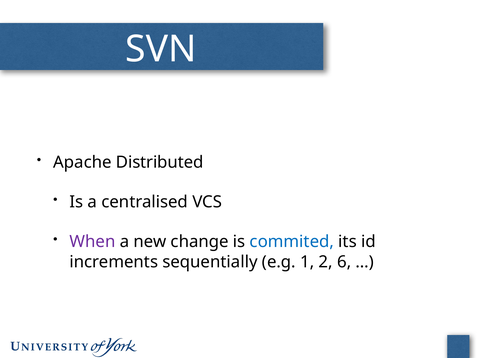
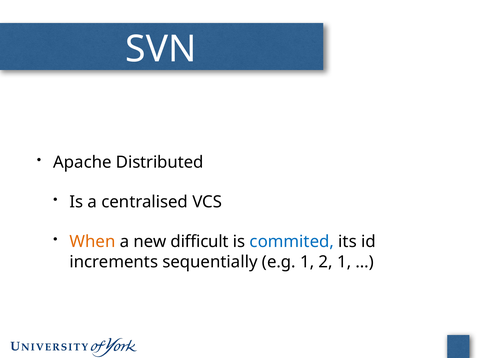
When colour: purple -> orange
change: change -> difficult
2 6: 6 -> 1
